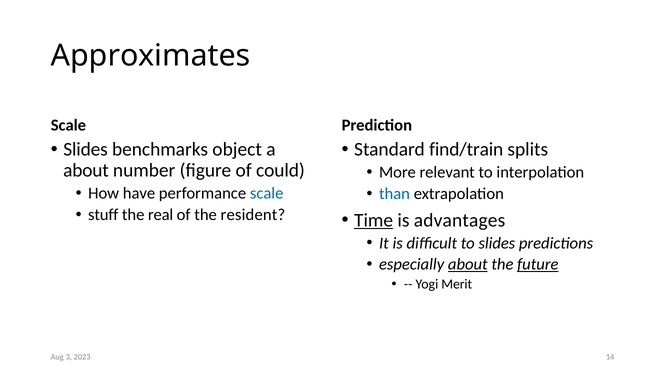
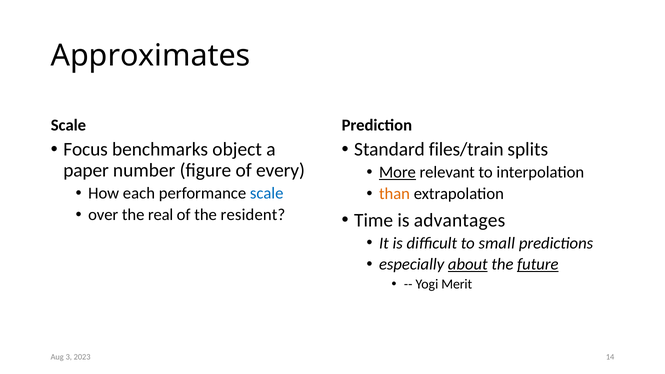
Slides at (86, 150): Slides -> Focus
find/train: find/train -> files/train
about at (86, 170): about -> paper
could: could -> every
More underline: none -> present
have: have -> each
than colour: blue -> orange
stuff: stuff -> over
Time underline: present -> none
to slides: slides -> small
